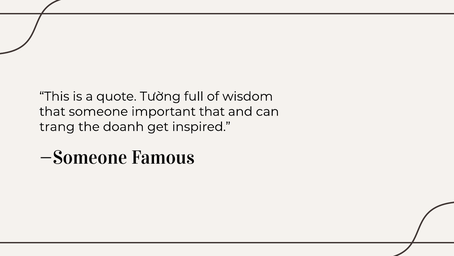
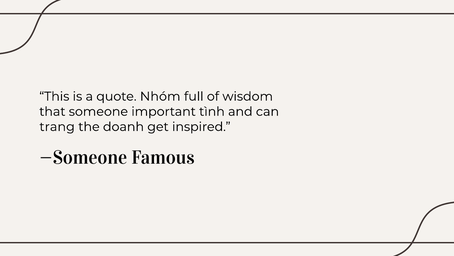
Tường: Tường -> Nhóm
important that: that -> tình
